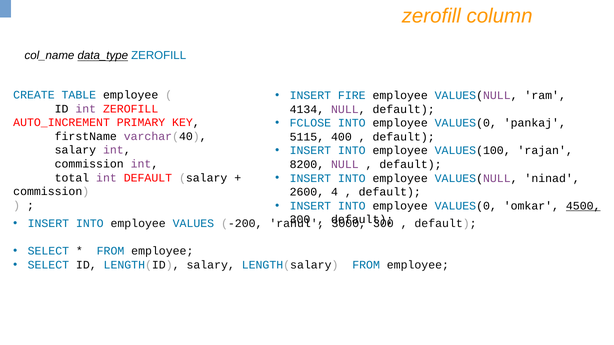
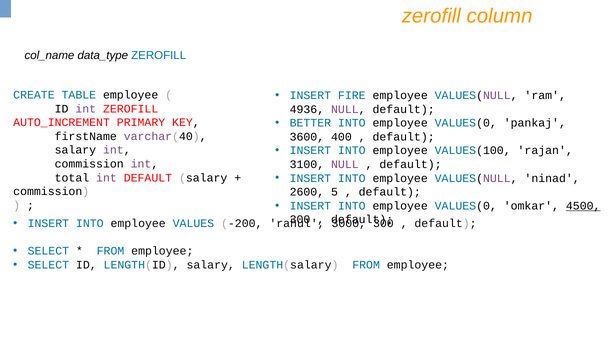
data_type underline: present -> none
4134: 4134 -> 4936
FCLOSE: FCLOSE -> BETTER
5115: 5115 -> 3600
8200: 8200 -> 3100
4: 4 -> 5
